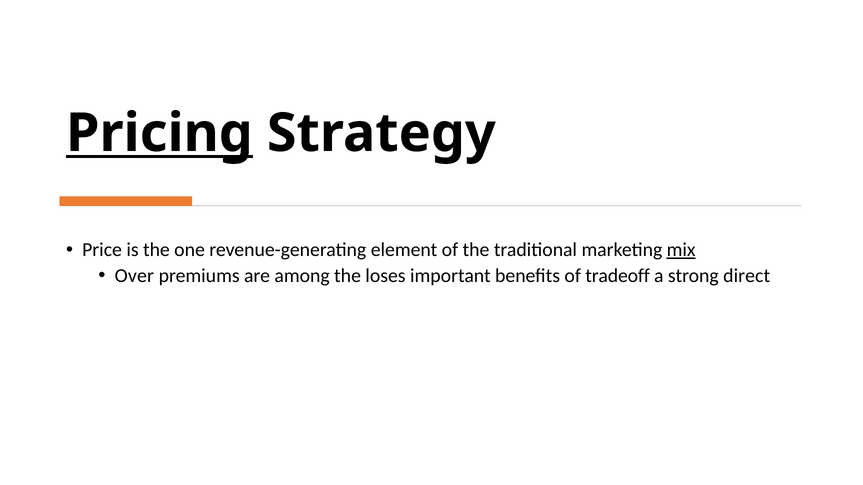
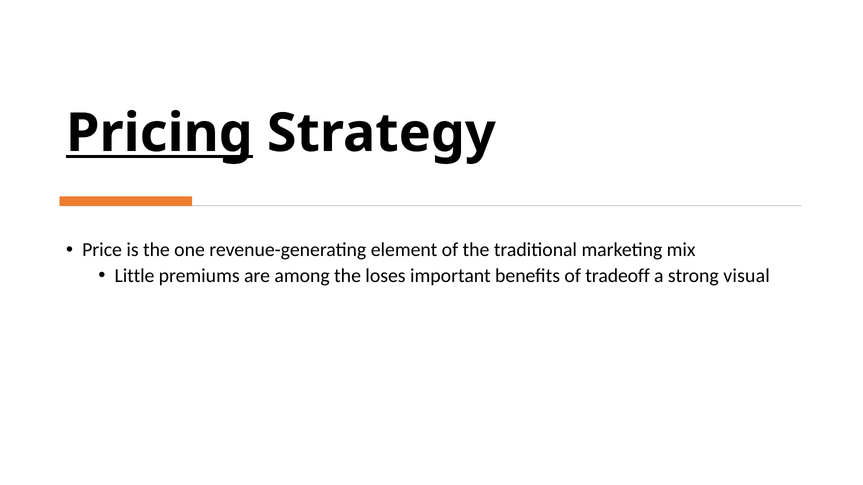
mix underline: present -> none
Over: Over -> Little
direct: direct -> visual
